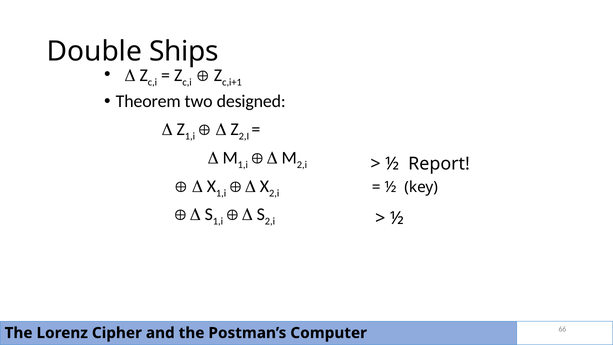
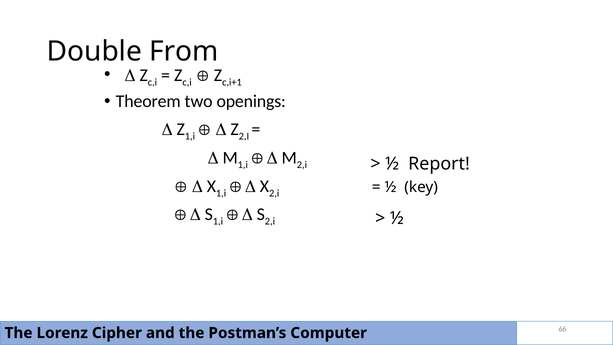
Ships: Ships -> From
designed: designed -> openings
